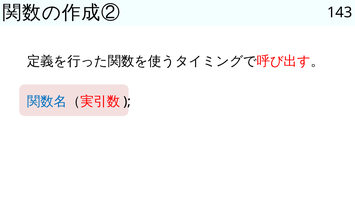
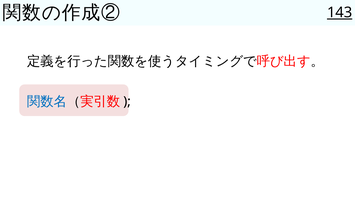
143 underline: none -> present
